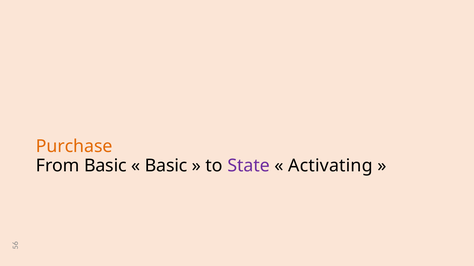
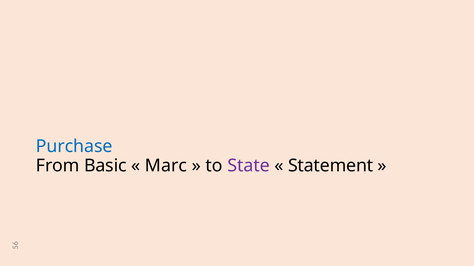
Purchase colour: orange -> blue
Basic at (166, 166): Basic -> Marc
Activating: Activating -> Statement
